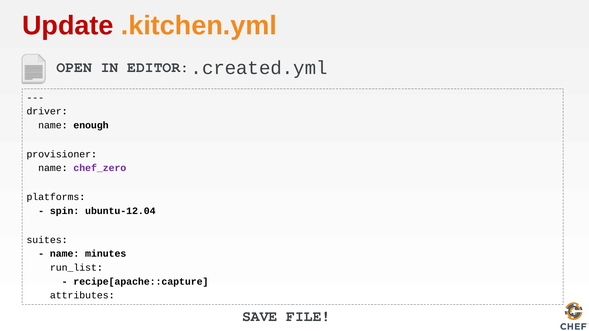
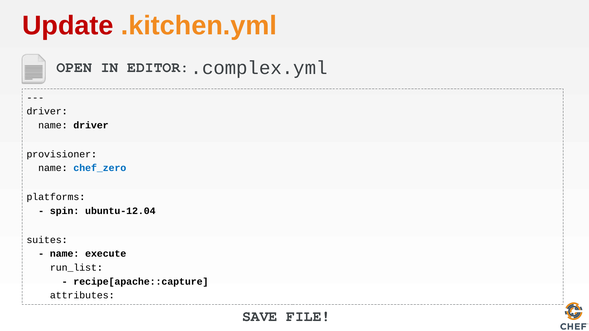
.created.yml: .created.yml -> .complex.yml
name enough: enough -> driver
chef_zero colour: purple -> blue
minutes: minutes -> execute
